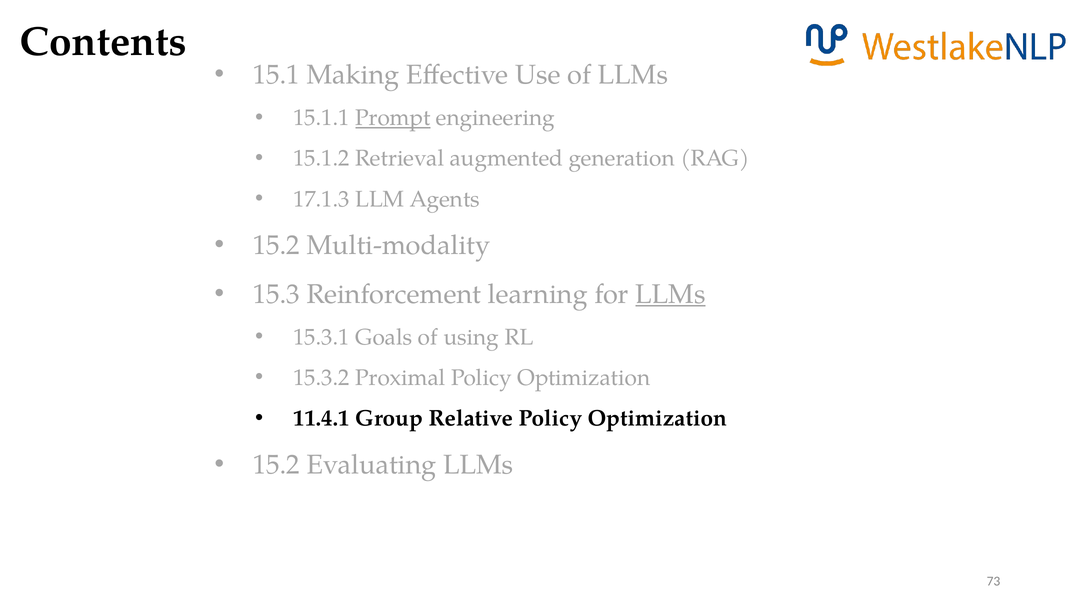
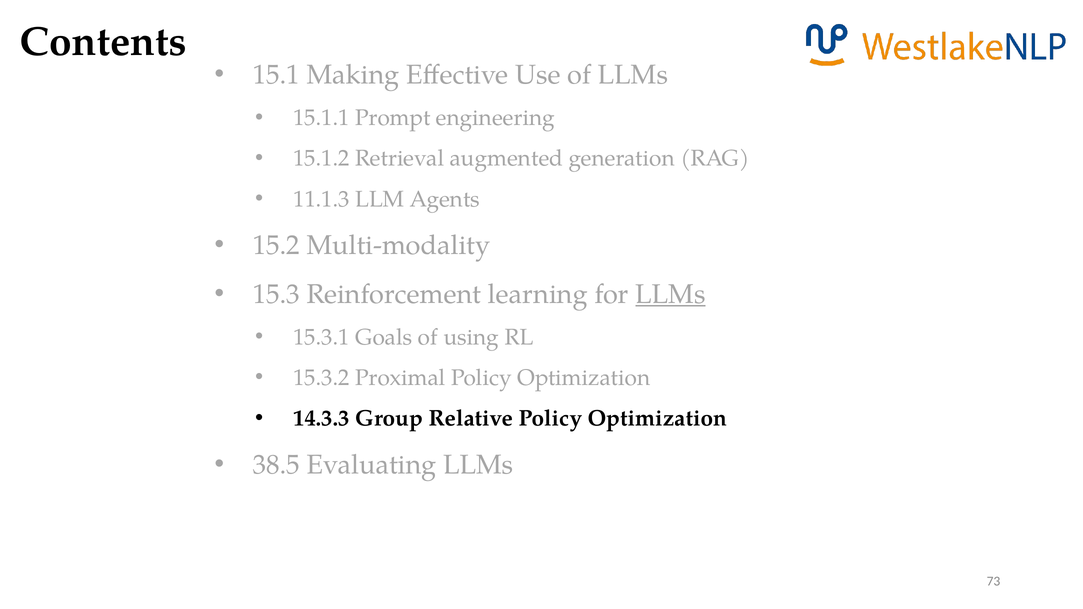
Prompt underline: present -> none
17.1.3: 17.1.3 -> 11.1.3
11.4.1: 11.4.1 -> 14.3.3
15.2 at (276, 465): 15.2 -> 38.5
